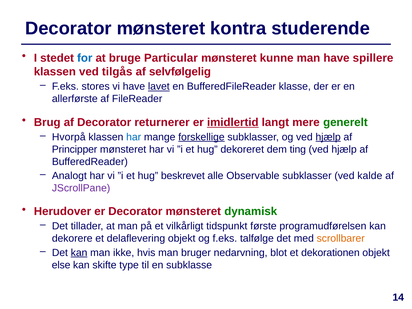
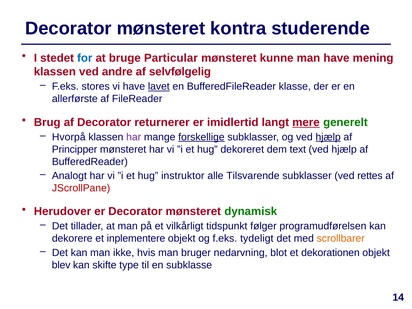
spillere: spillere -> mening
tilgås: tilgås -> andre
imidlertid underline: present -> none
mere underline: none -> present
har at (134, 137) colour: blue -> purple
ting: ting -> text
beskrevet: beskrevet -> instruktor
Observable: Observable -> Tilsvarende
kalde: kalde -> rettes
JScrollPane colour: purple -> red
første: første -> følger
delaflevering: delaflevering -> inplementere
talfølge: talfølge -> tydeligt
kan at (79, 253) underline: present -> none
else: else -> blev
